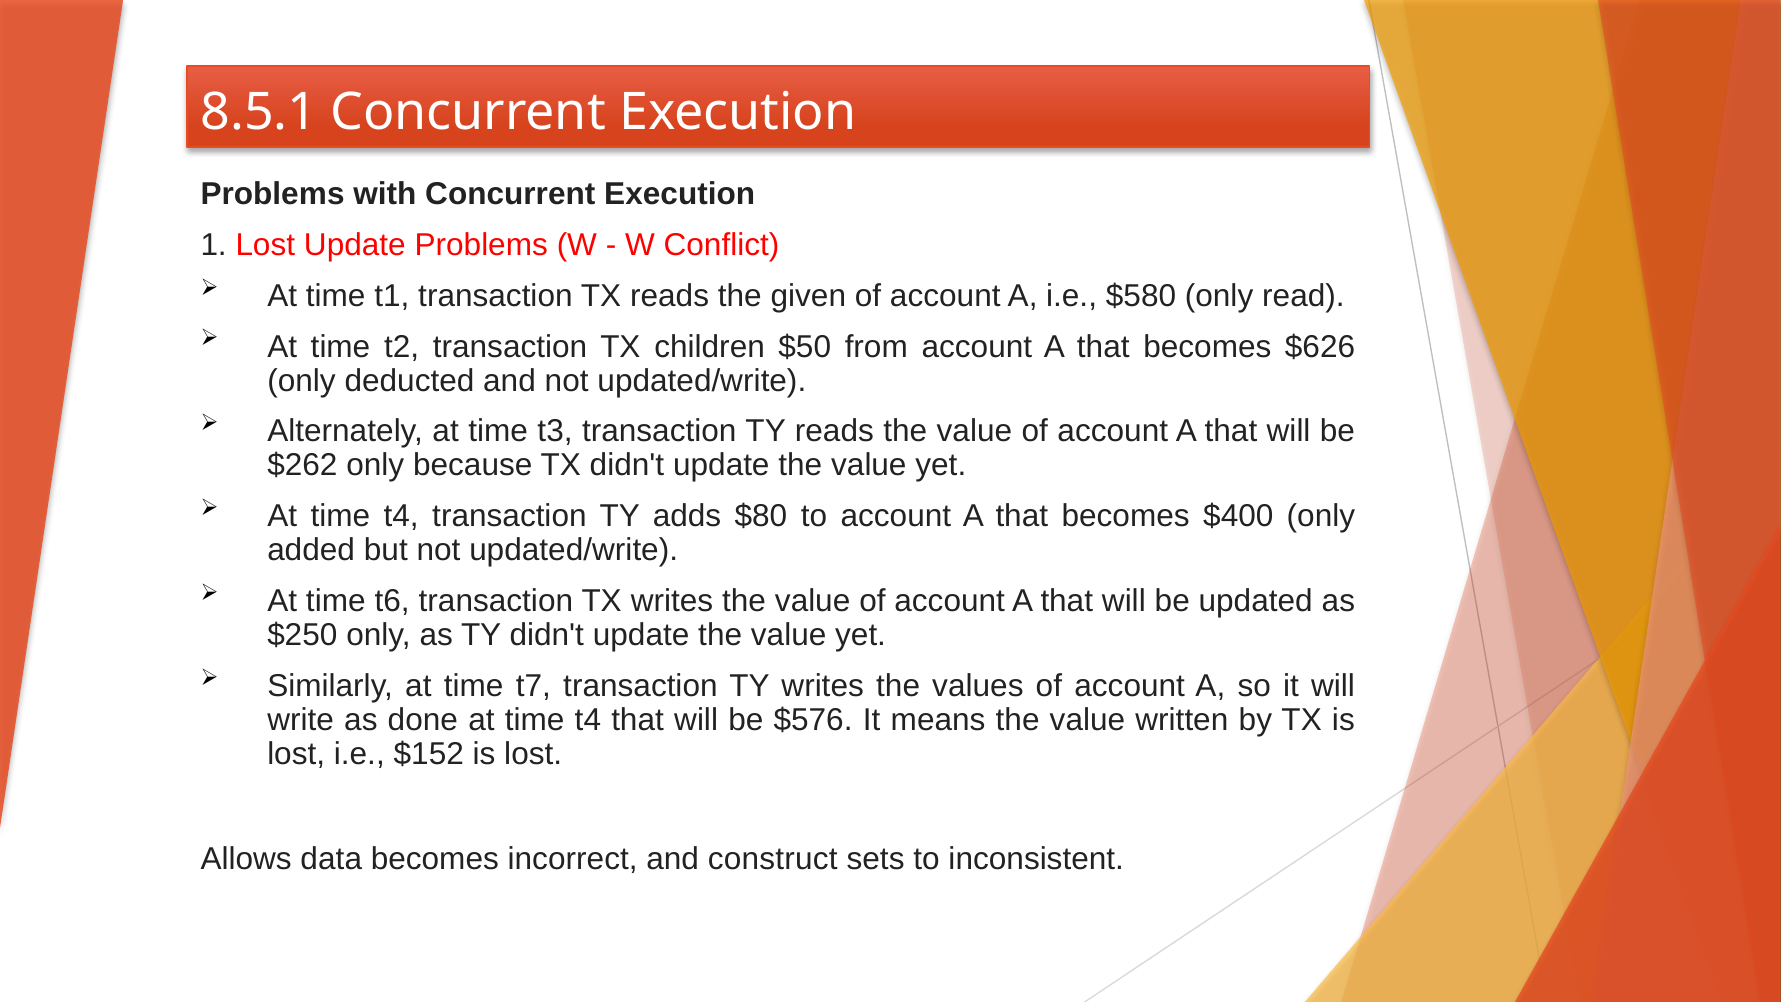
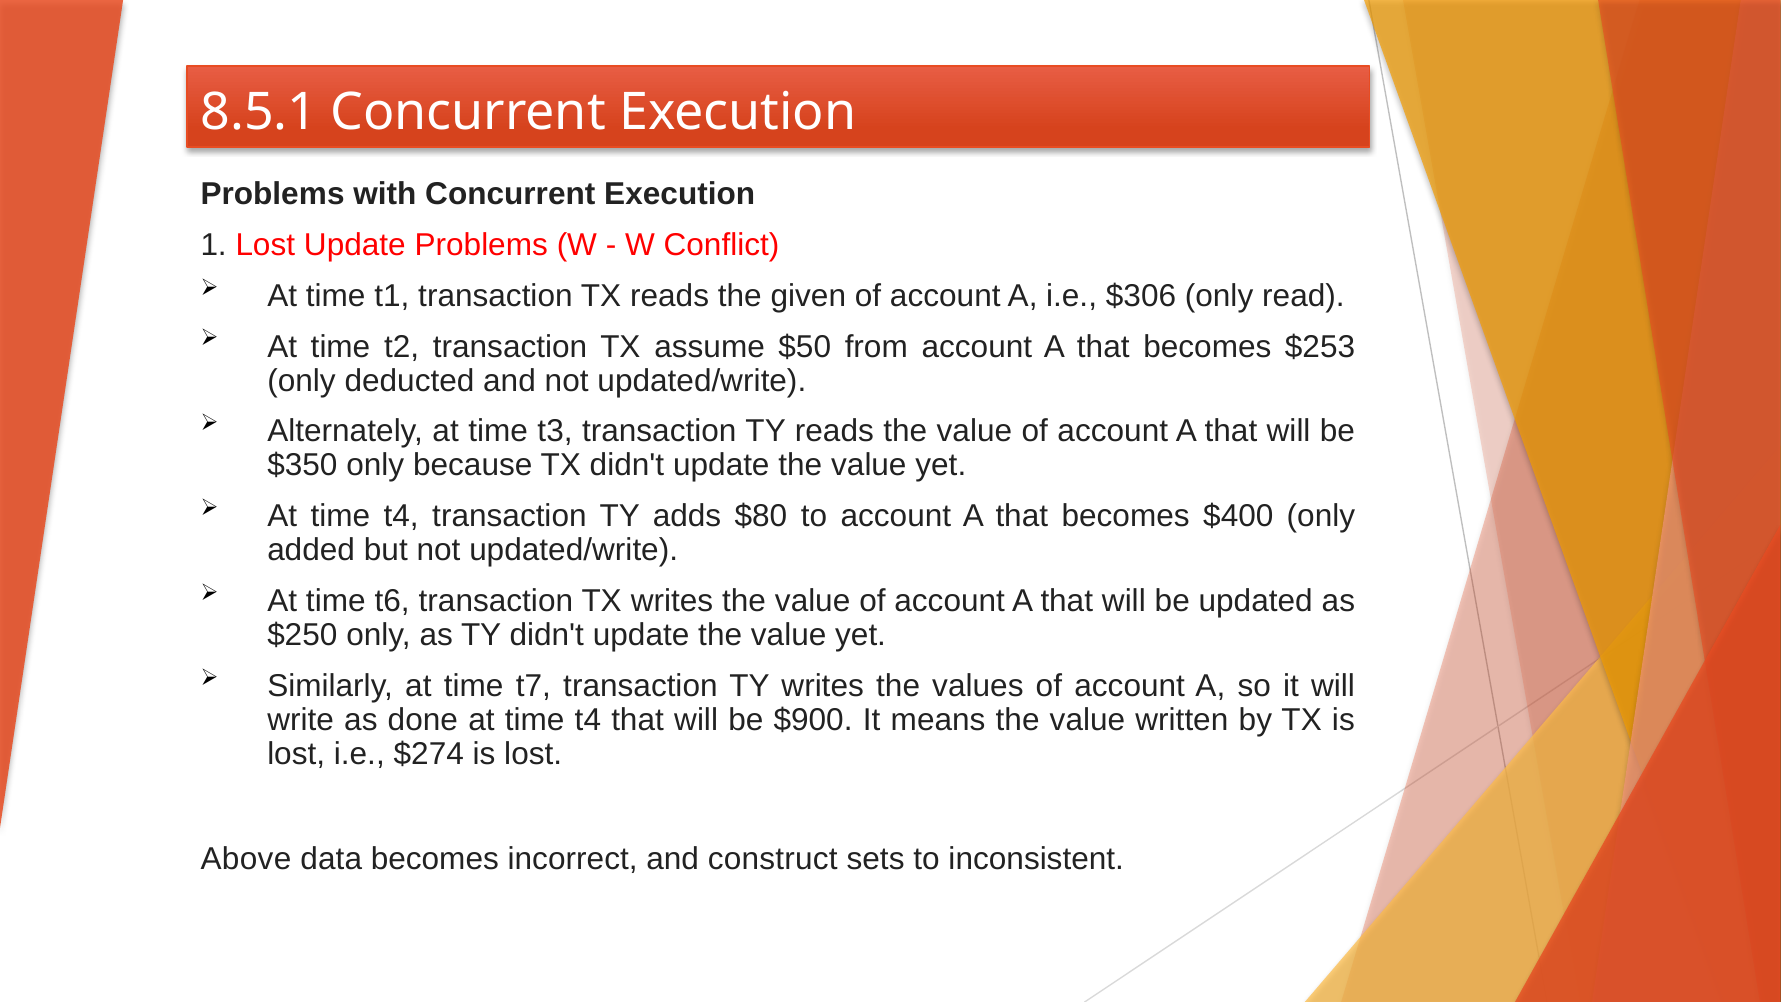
$580: $580 -> $306
children: children -> assume
$626: $626 -> $253
$262: $262 -> $350
$576: $576 -> $900
$152: $152 -> $274
Allows: Allows -> Above
